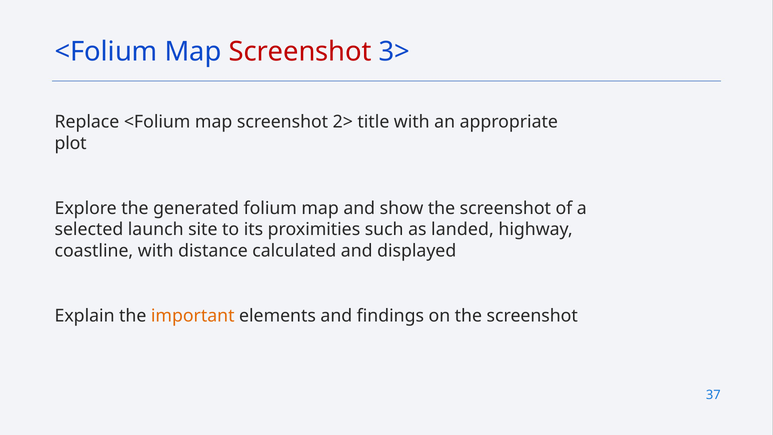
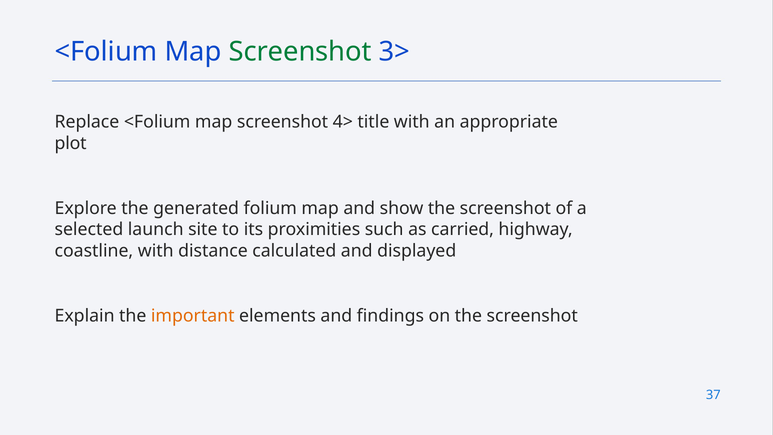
Screenshot at (300, 52) colour: red -> green
2>: 2> -> 4>
landed: landed -> carried
